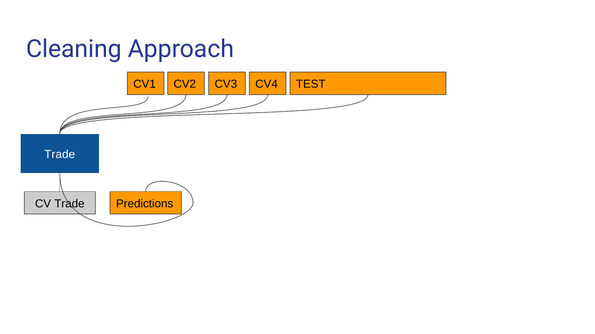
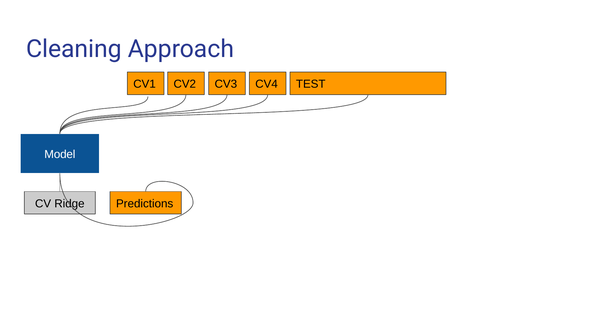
Trade at (60, 155): Trade -> Model
CV Trade: Trade -> Ridge
